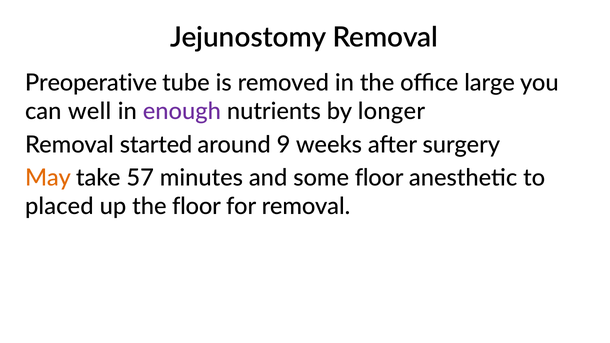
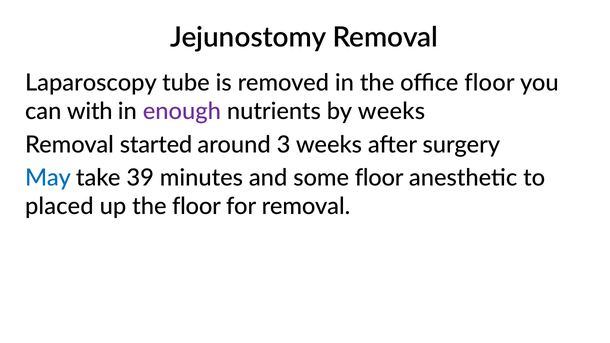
Preoperative: Preoperative -> Laparoscopy
office large: large -> floor
well: well -> with
by longer: longer -> weeks
9: 9 -> 3
May colour: orange -> blue
57: 57 -> 39
